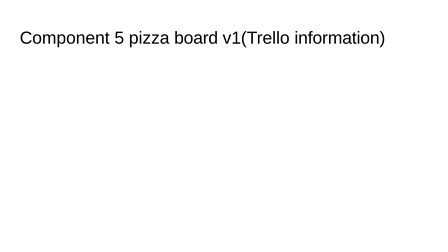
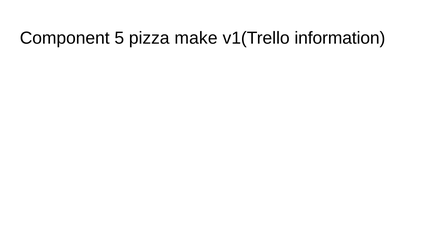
board: board -> make
